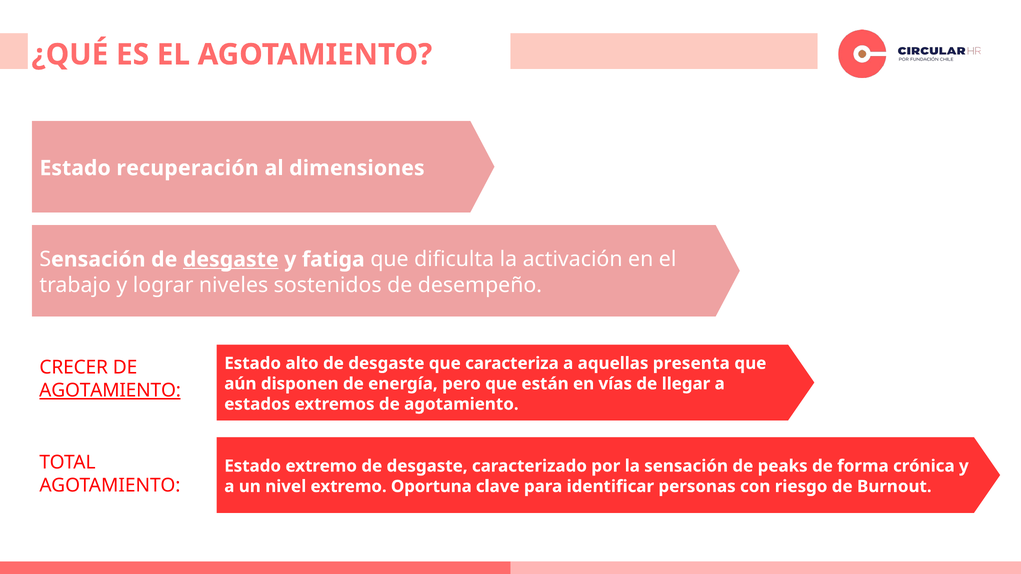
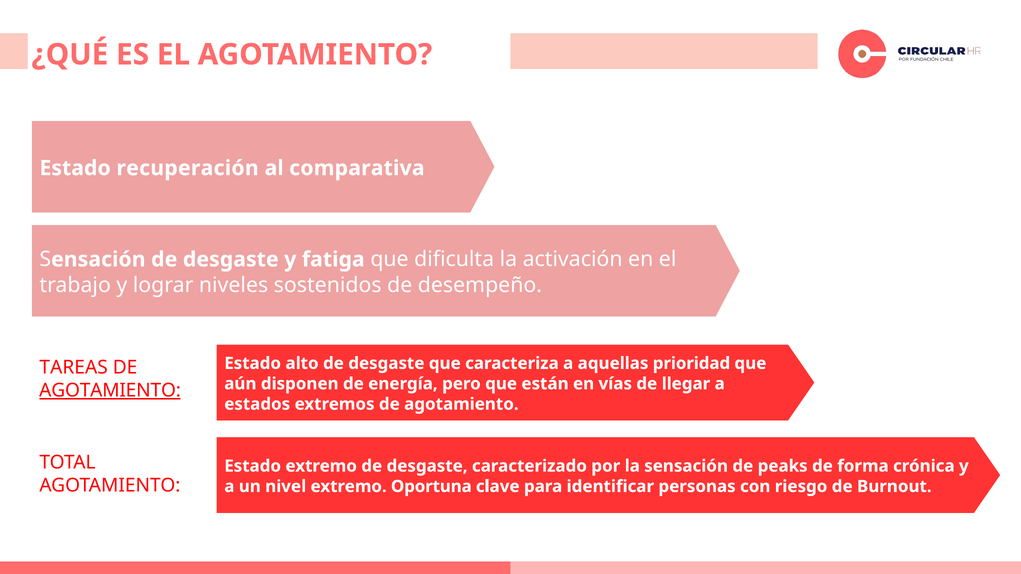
dimensiones: dimensiones -> comparativa
desgaste at (231, 260) underline: present -> none
presenta: presenta -> prioridad
CRECER: CRECER -> TAREAS
